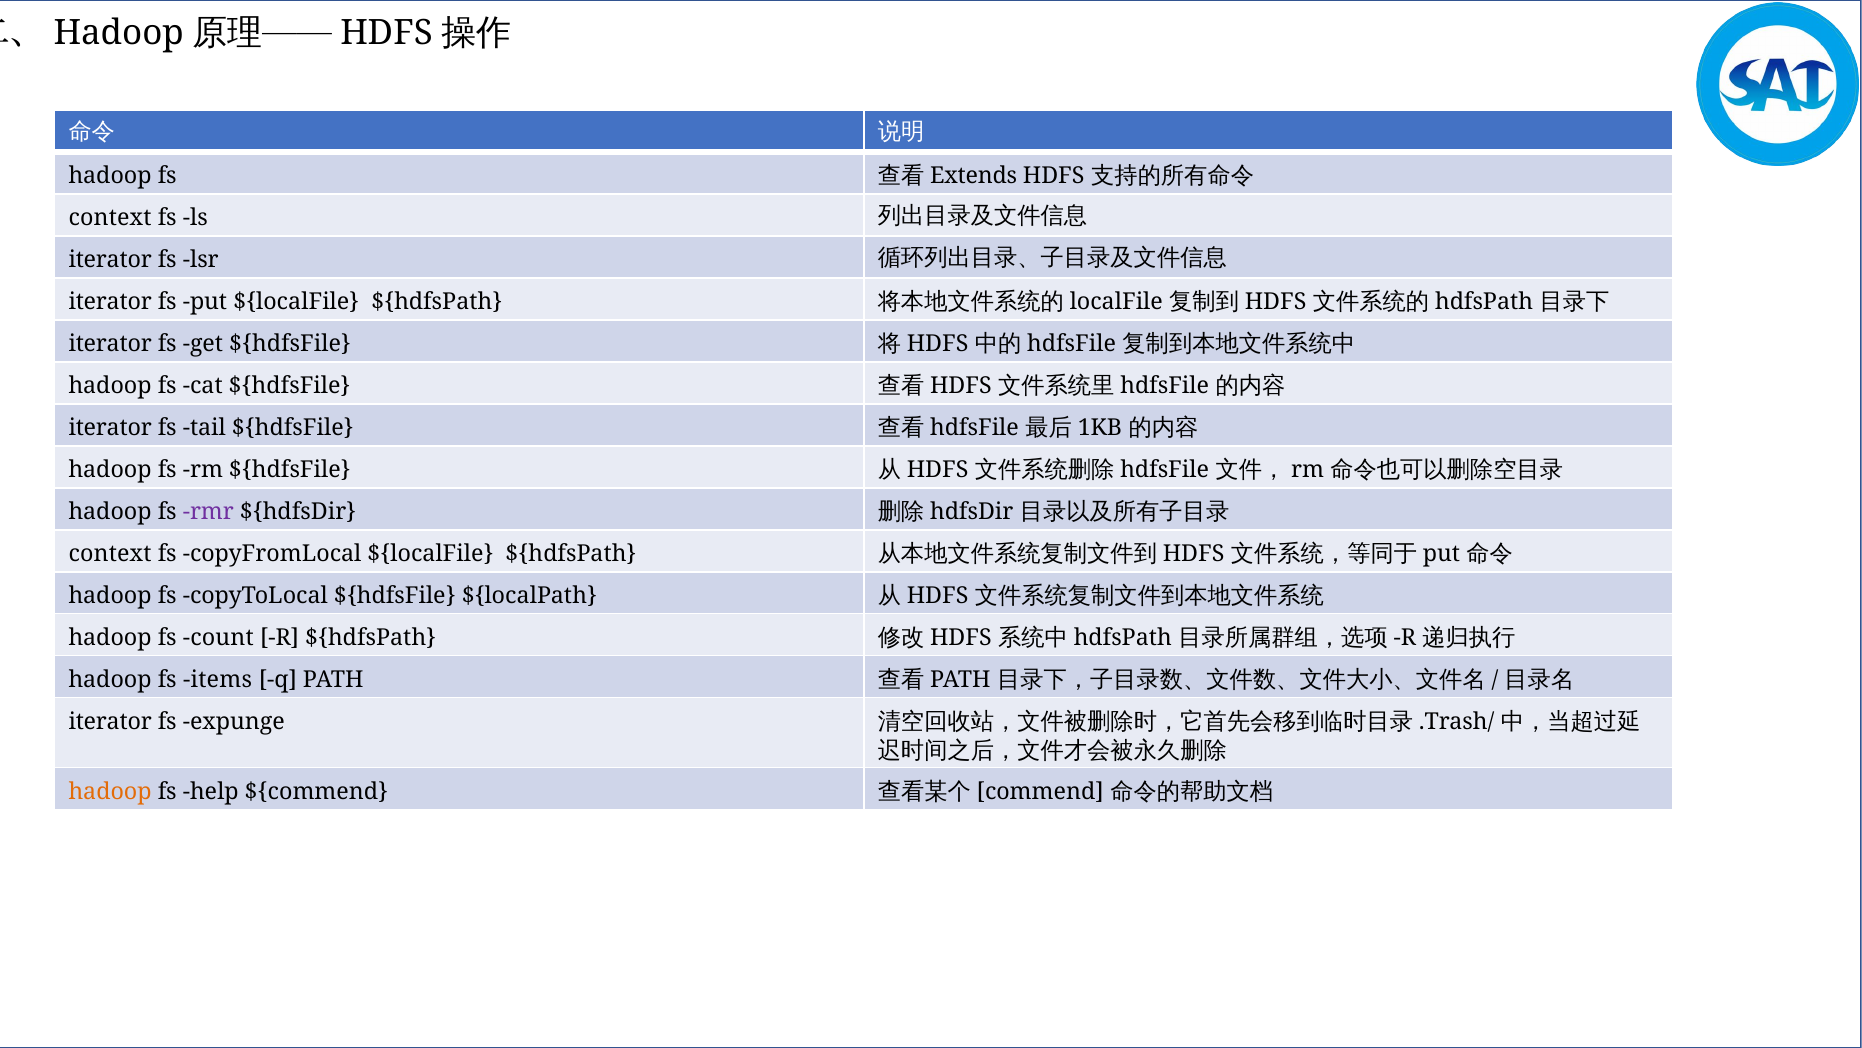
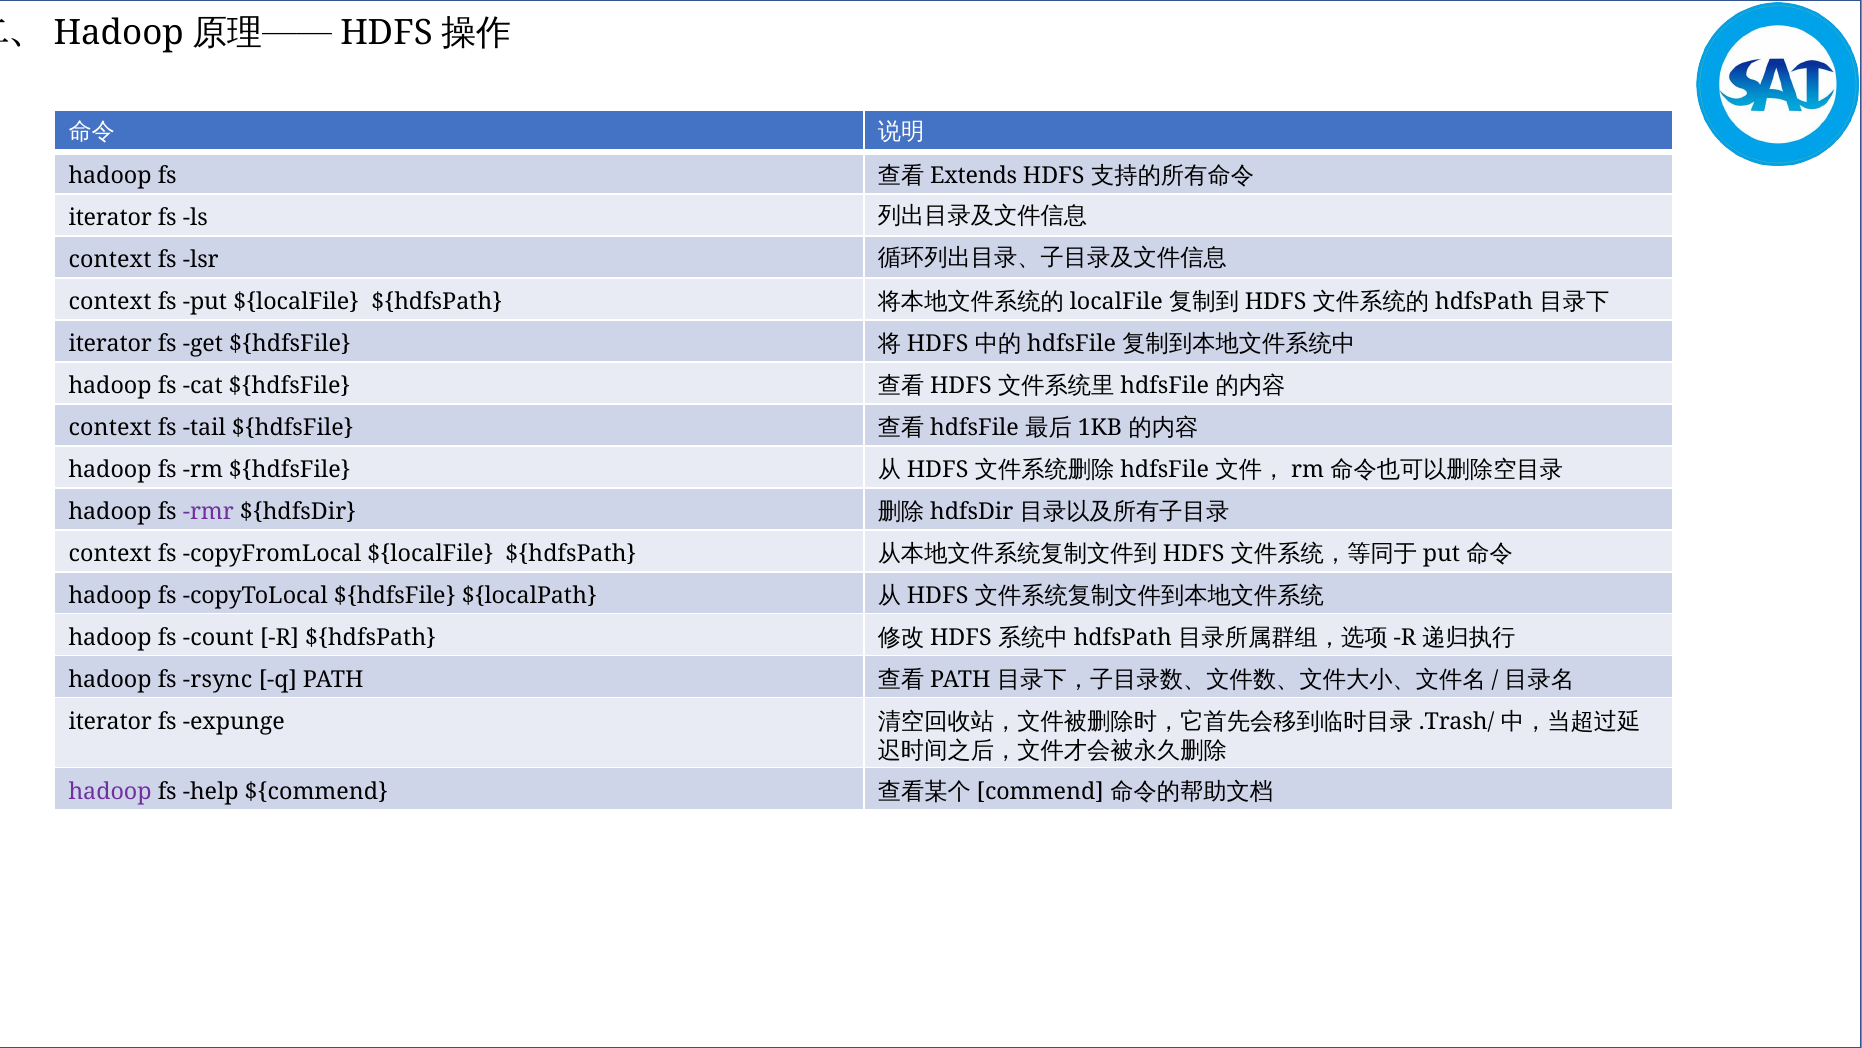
context at (110, 218): context -> iterator
iterator at (110, 260): iterator -> context
iterator at (110, 302): iterator -> context
iterator at (110, 428): iterator -> context
items: items -> rsync
hadoop at (110, 791) colour: orange -> purple
